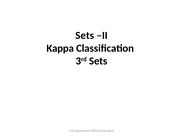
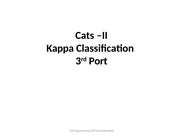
Sets at (85, 36): Sets -> Cats
3rd Sets: Sets -> Port
